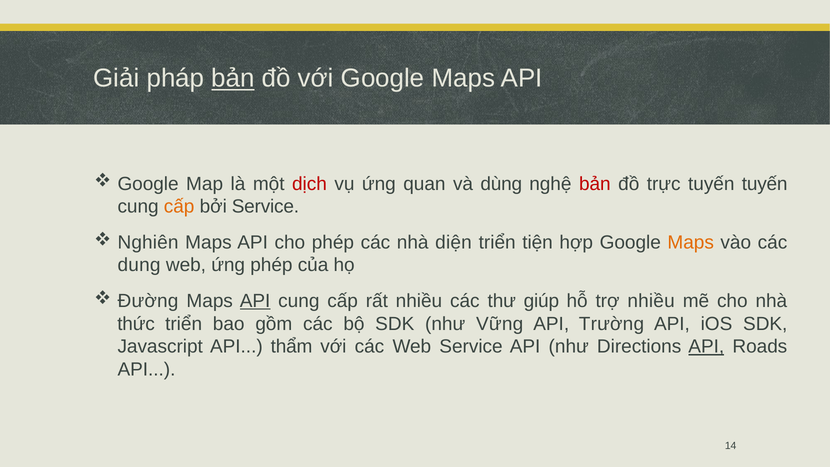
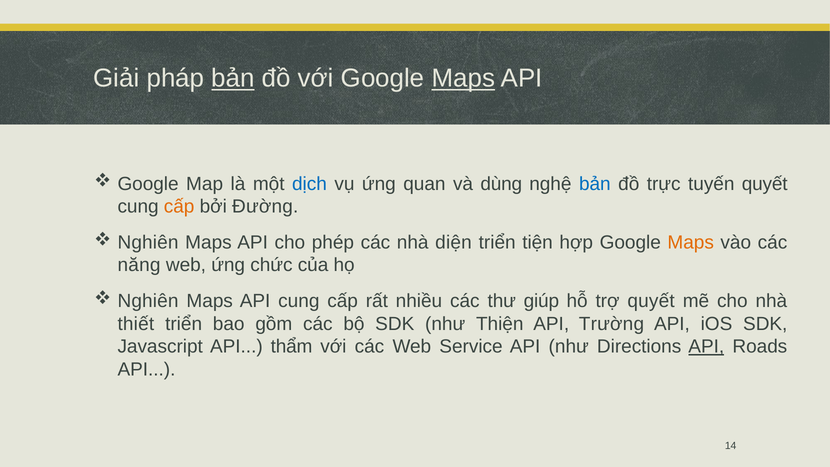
Maps at (463, 78) underline: none -> present
dịch colour: red -> blue
bản at (595, 184) colour: red -> blue
tuyến tuyến: tuyến -> quyết
bởi Service: Service -> Đường
dung: dung -> năng
ứng phép: phép -> chức
Đường at (148, 301): Đường -> Nghiên
API at (255, 301) underline: present -> none
trợ nhiều: nhiều -> quyết
thức: thức -> thiết
Vững: Vững -> Thiện
